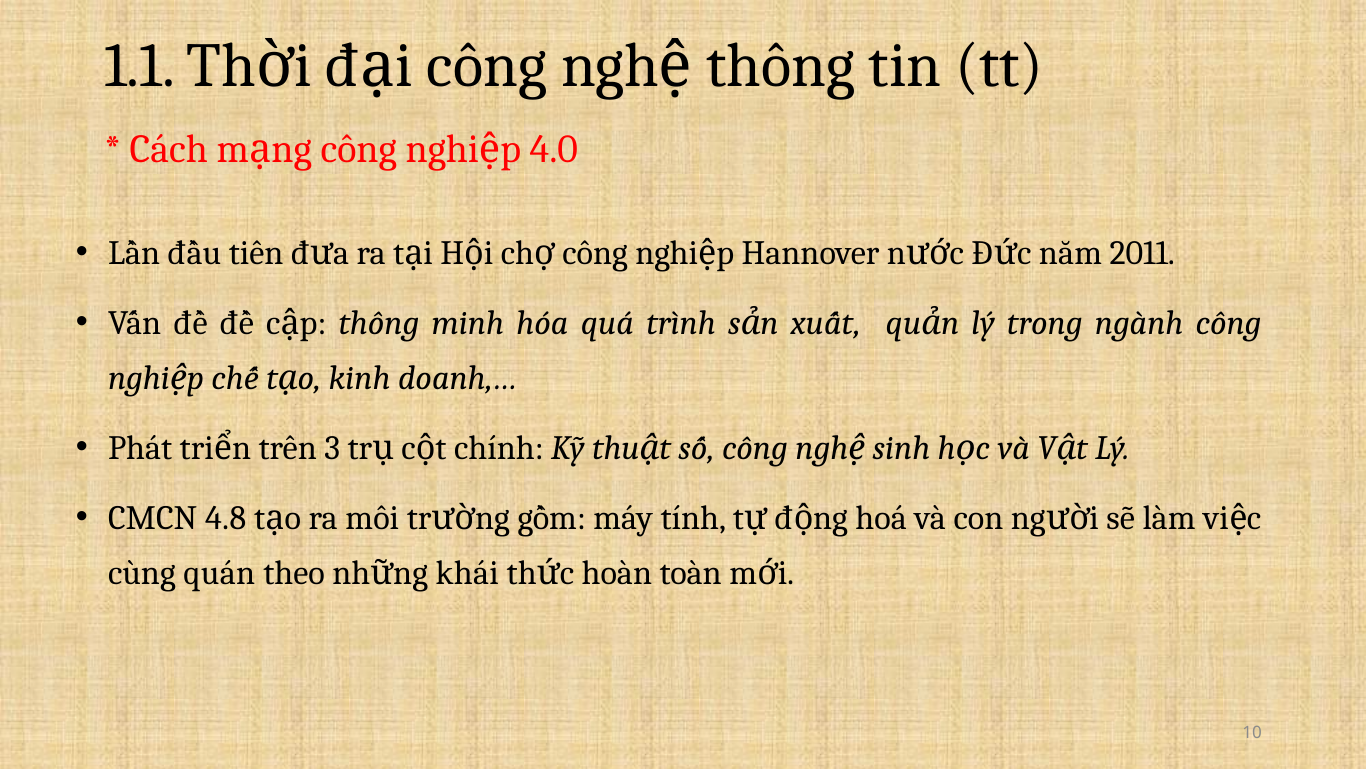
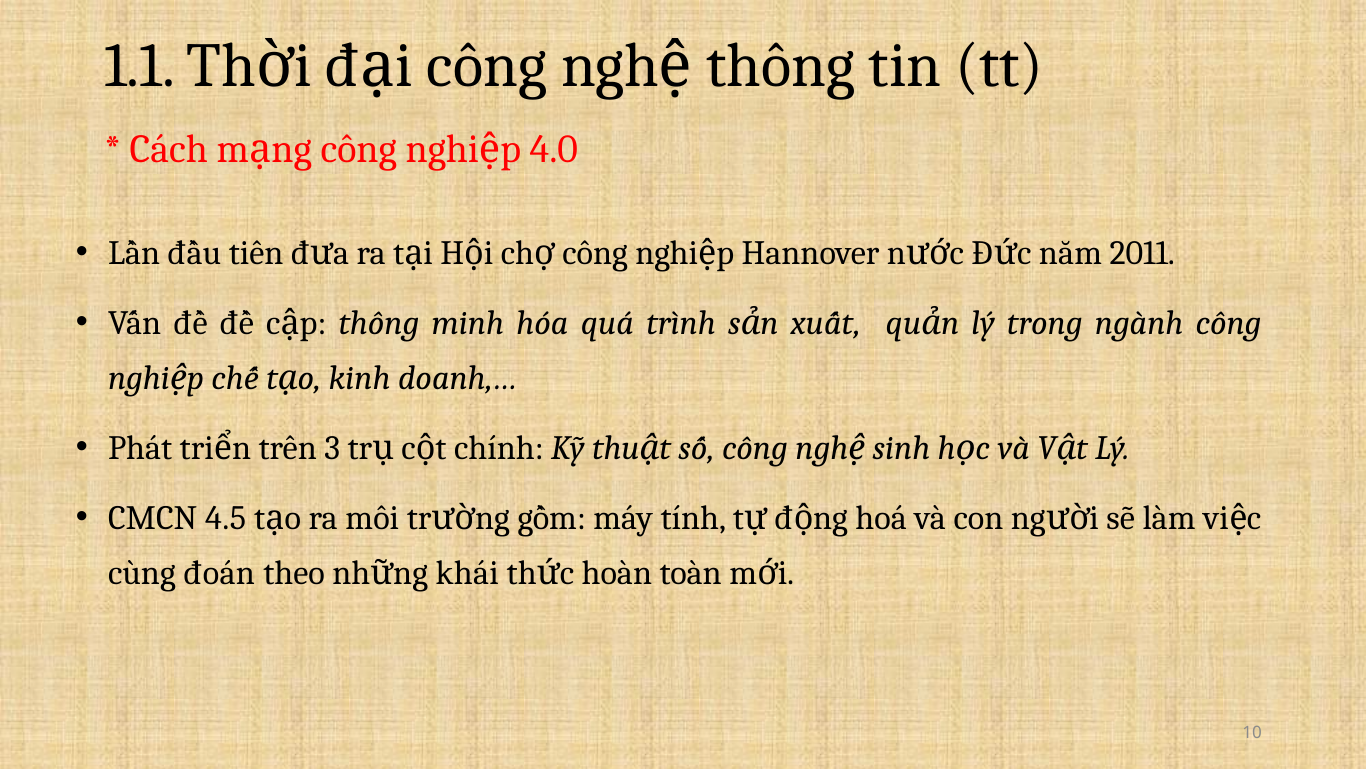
4.8: 4.8 -> 4.5
quán: quán -> đoán
